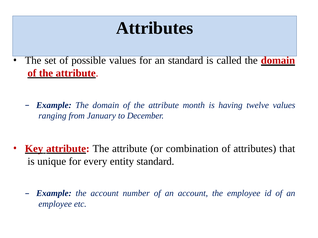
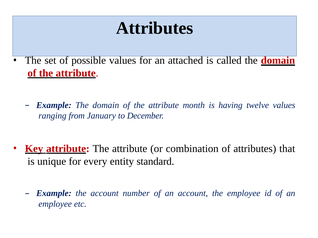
an standard: standard -> attached
